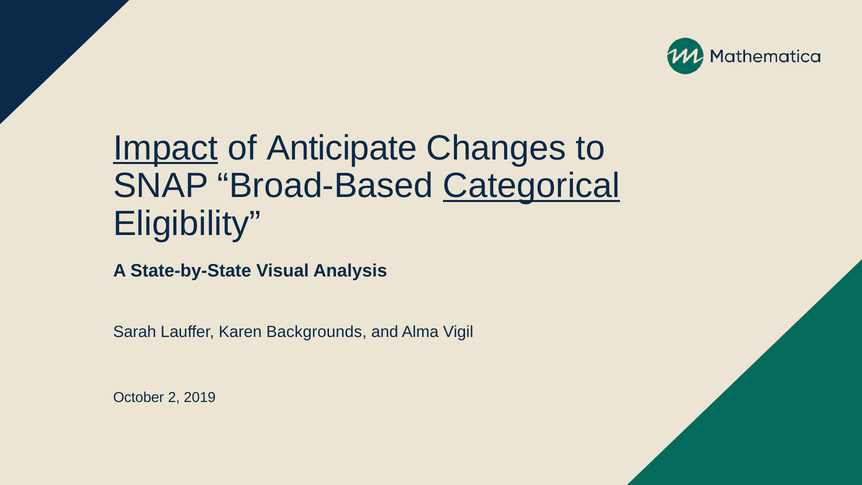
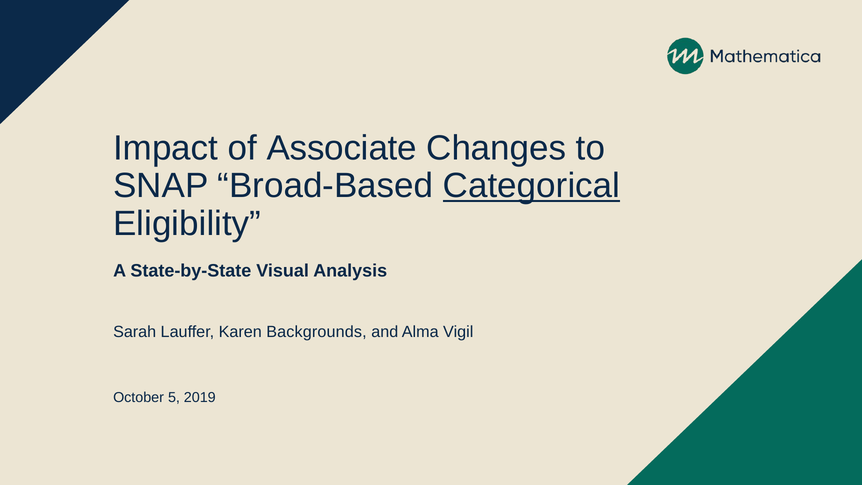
Impact underline: present -> none
Anticipate: Anticipate -> Associate
2: 2 -> 5
